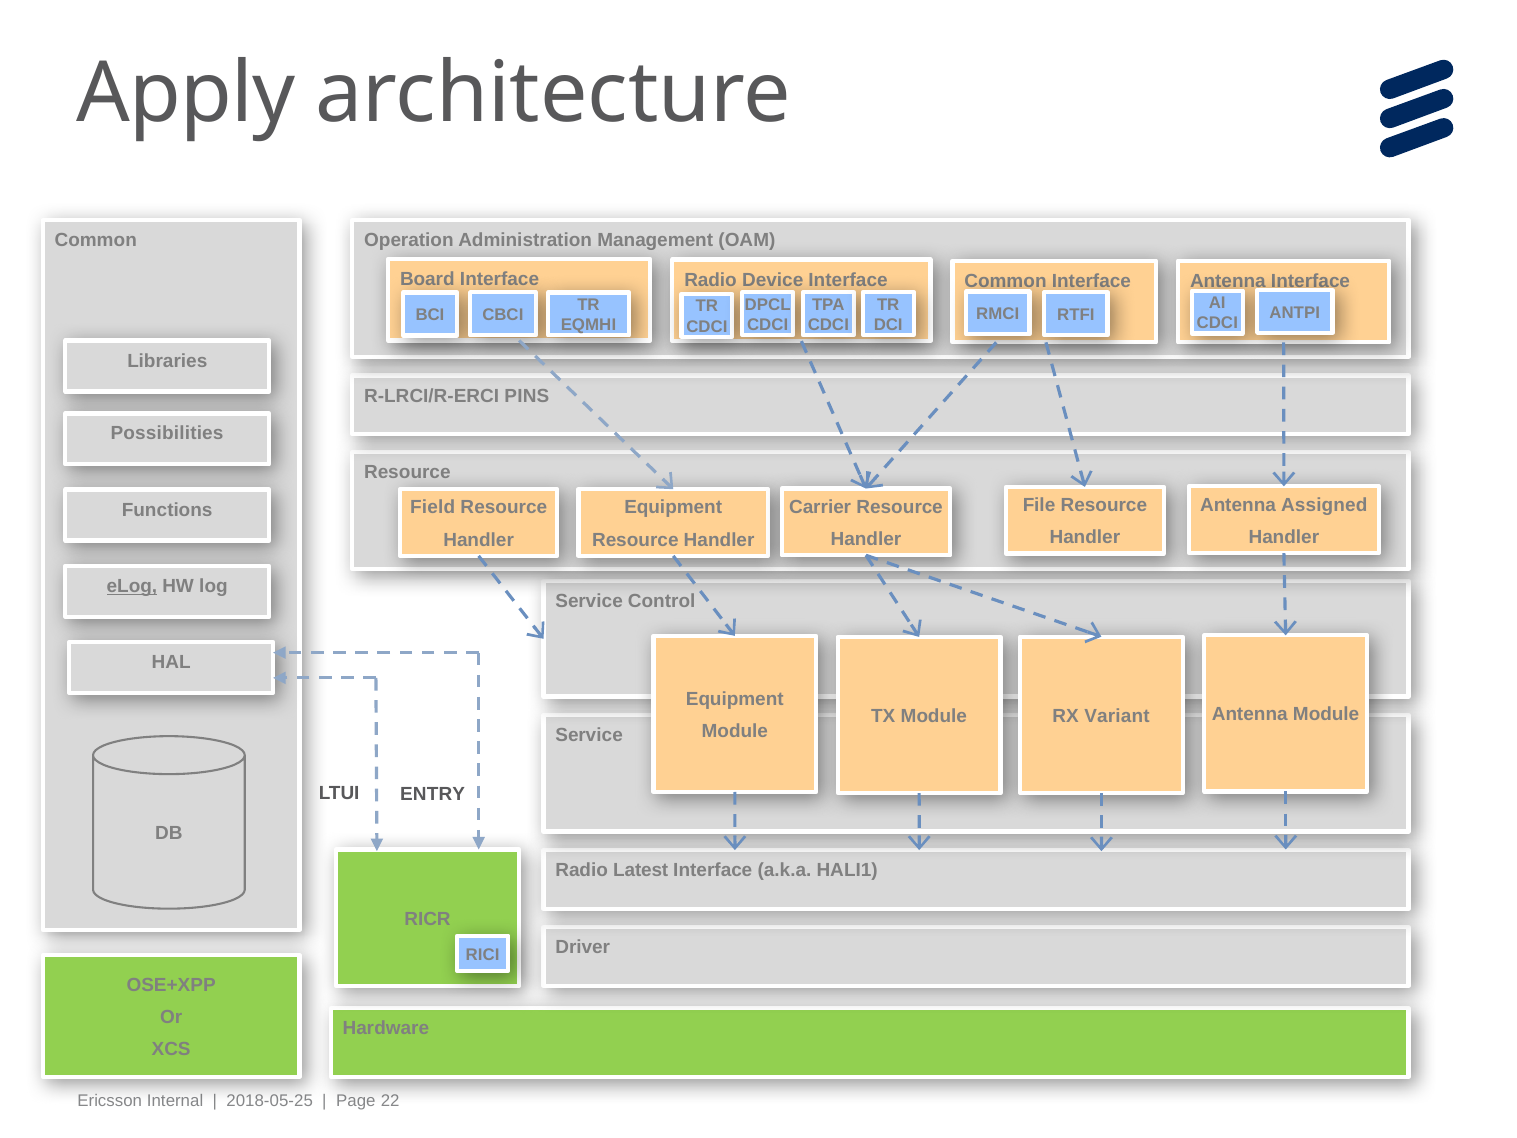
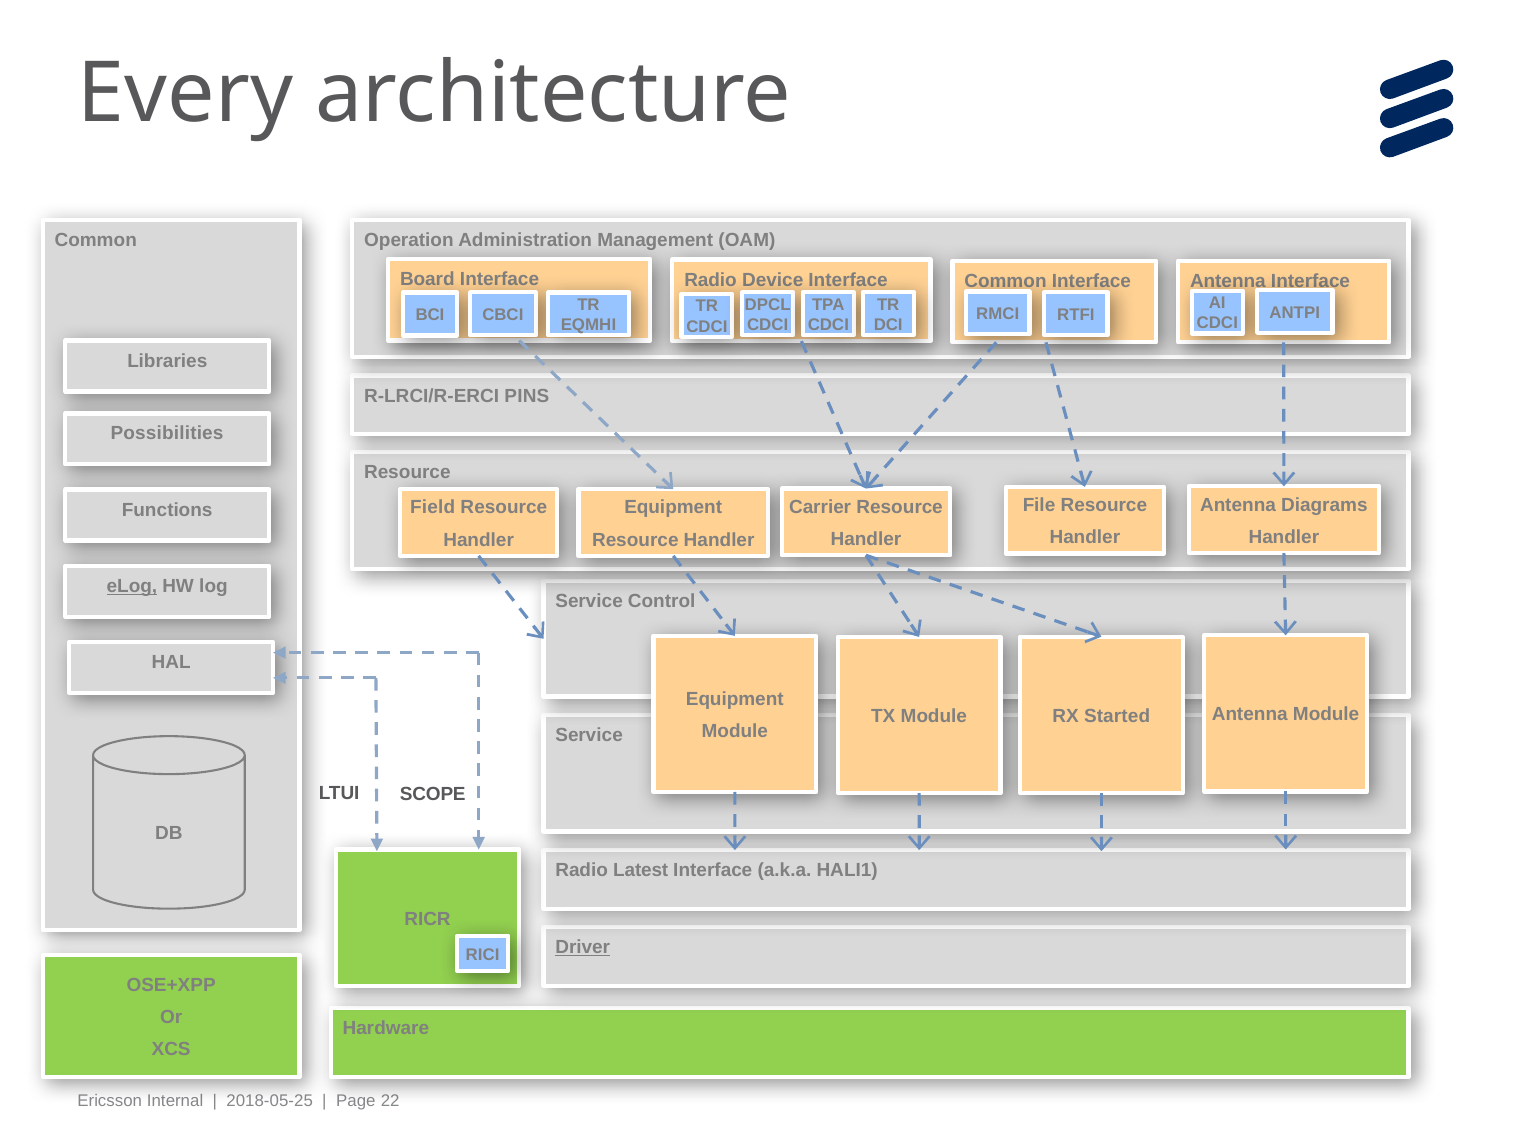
Apply: Apply -> Every
Assigned: Assigned -> Diagrams
Variant: Variant -> Started
ENTRY: ENTRY -> SCOPE
Driver underline: none -> present
